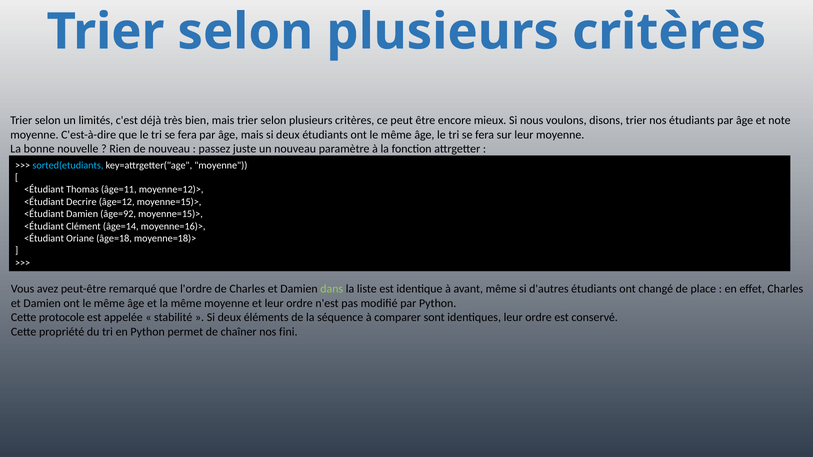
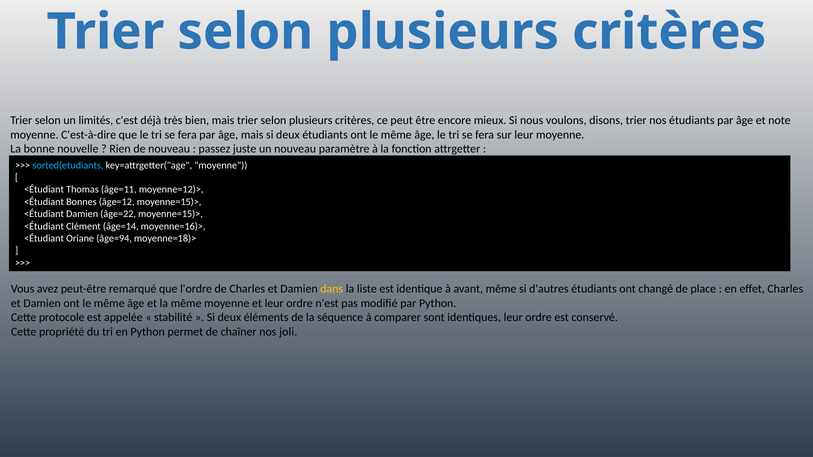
Decrire: Decrire -> Bonnes
âge=92: âge=92 -> âge=22
âge=18: âge=18 -> âge=94
dans colour: light green -> yellow
fini: fini -> joli
